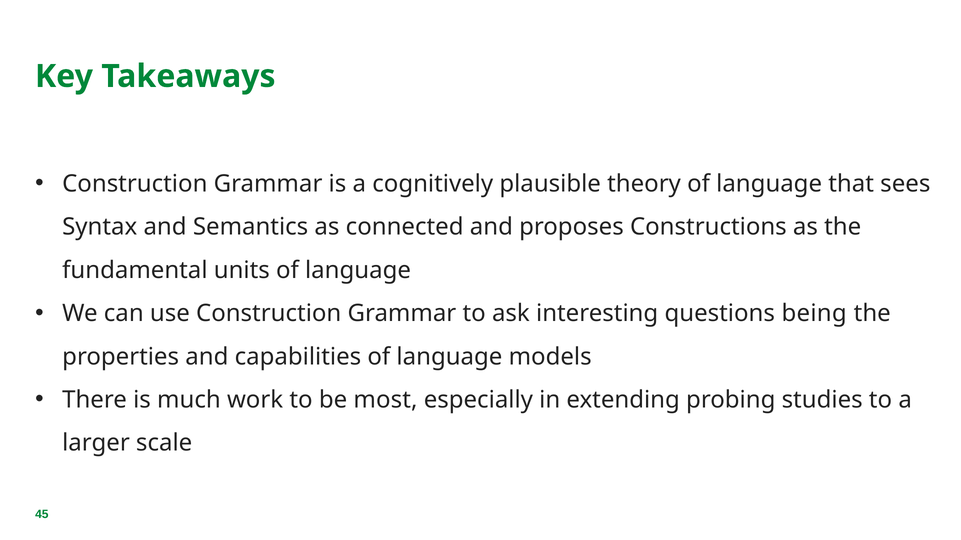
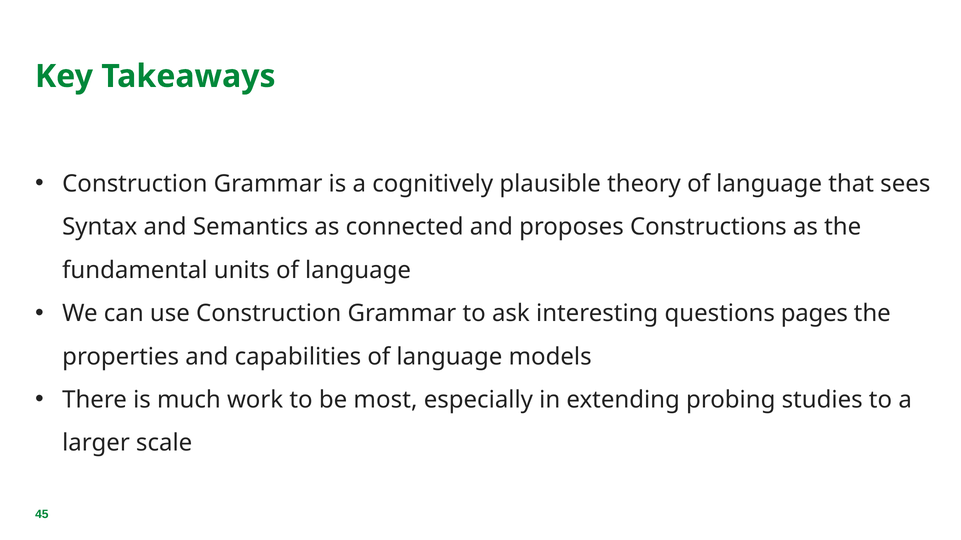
being: being -> pages
